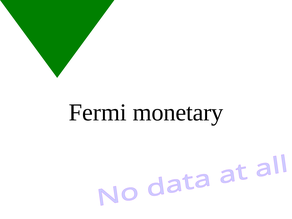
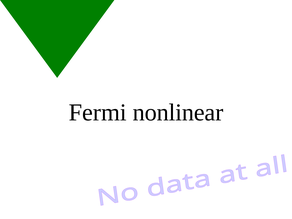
monetary: monetary -> nonlinear
